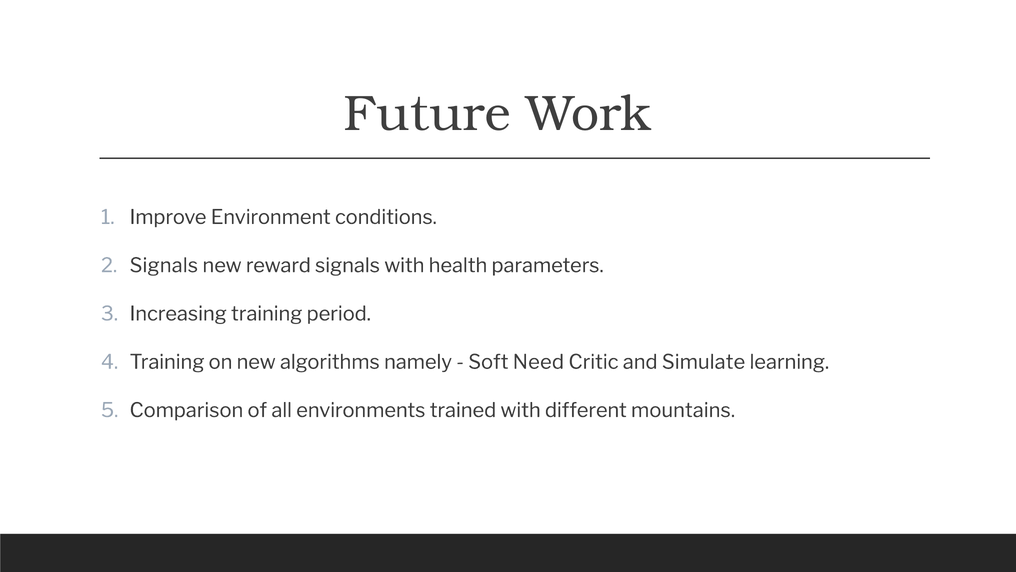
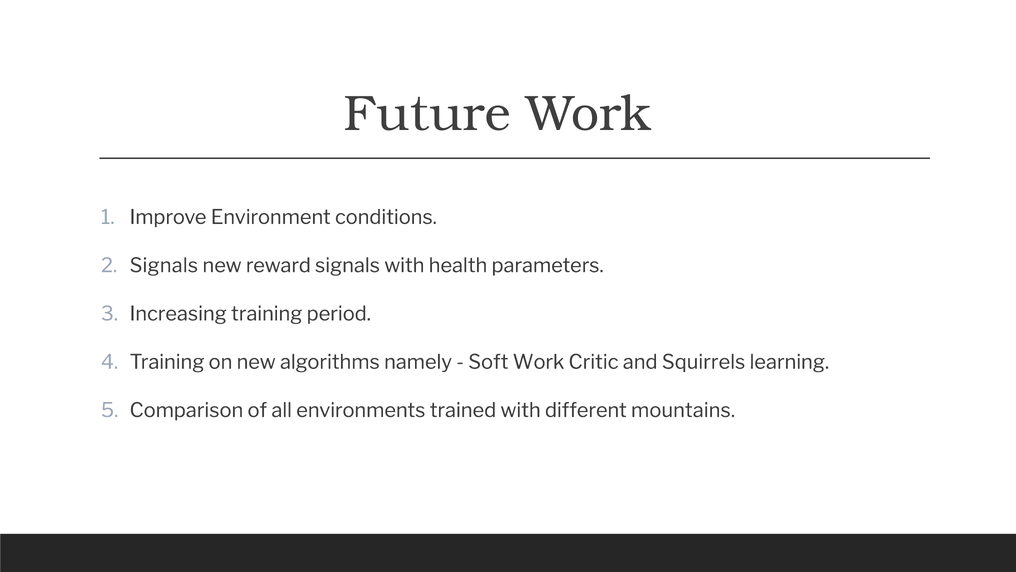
Soft Need: Need -> Work
Simulate: Simulate -> Squirrels
